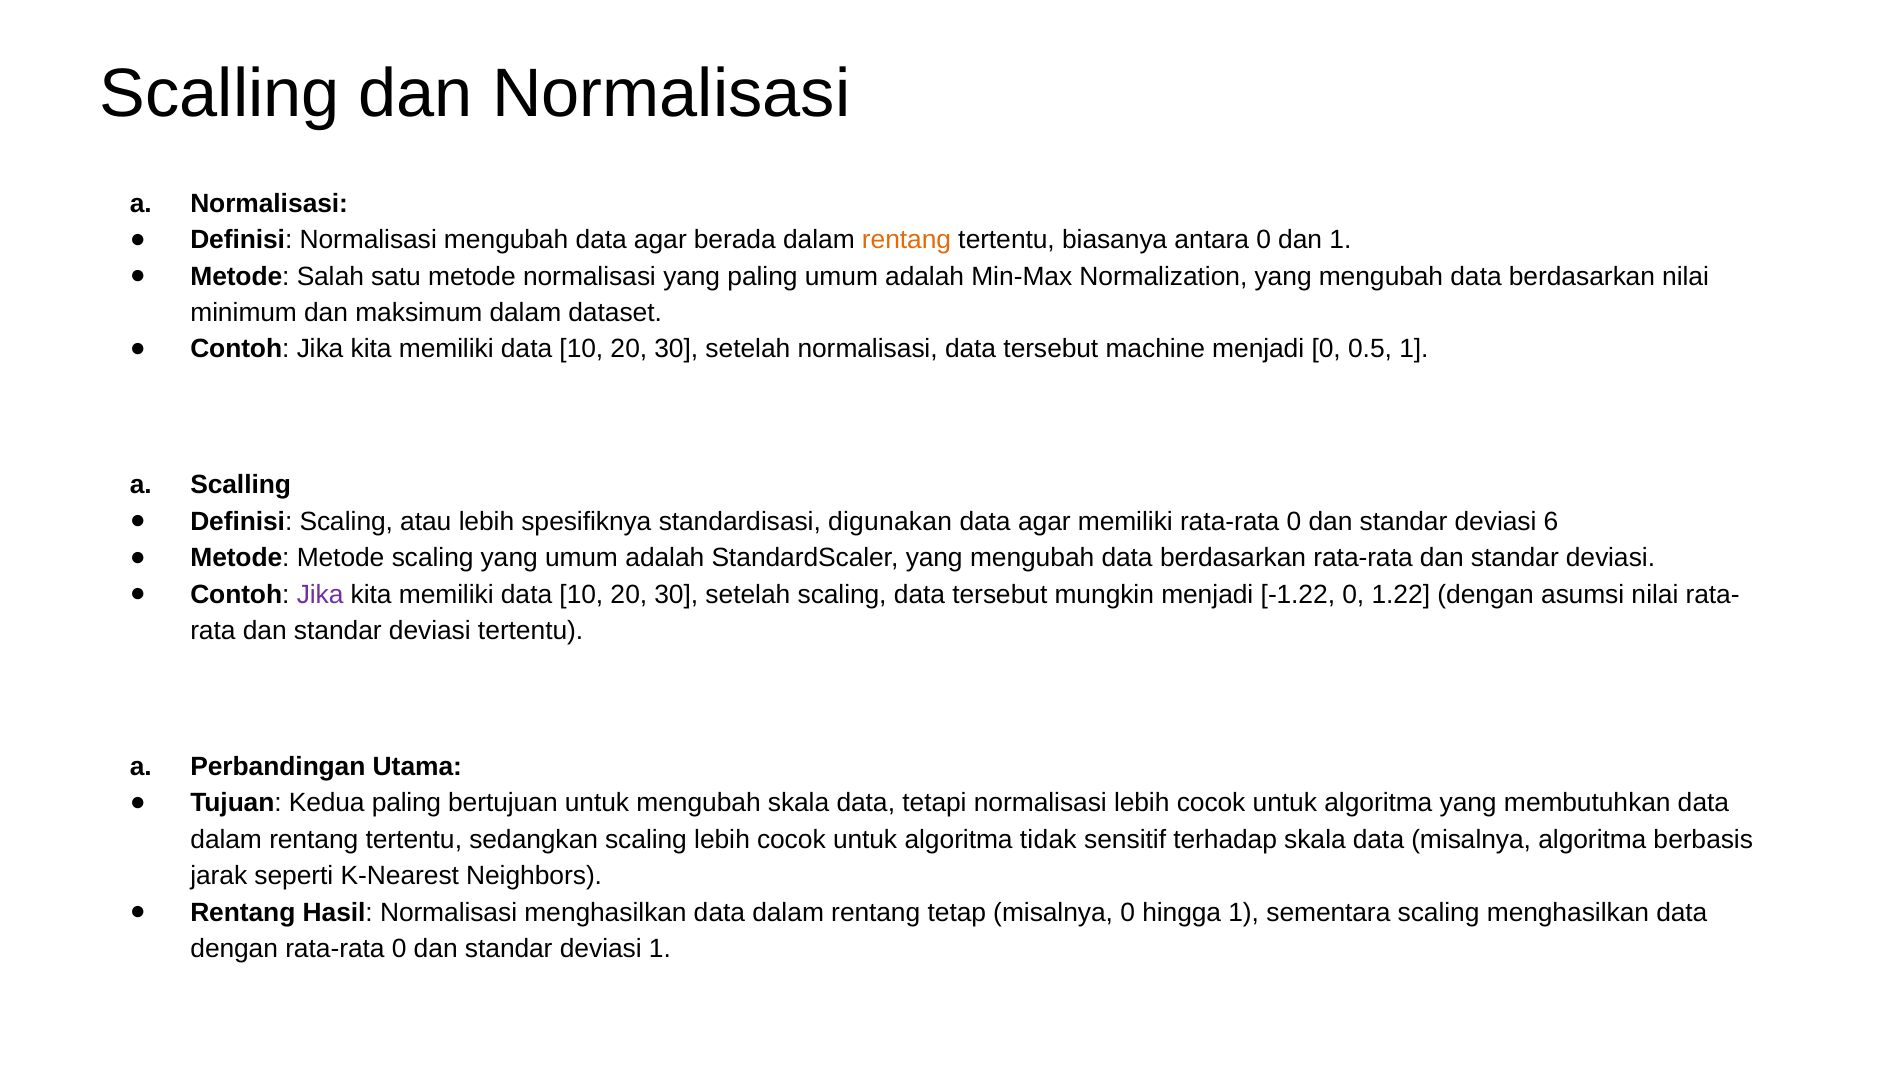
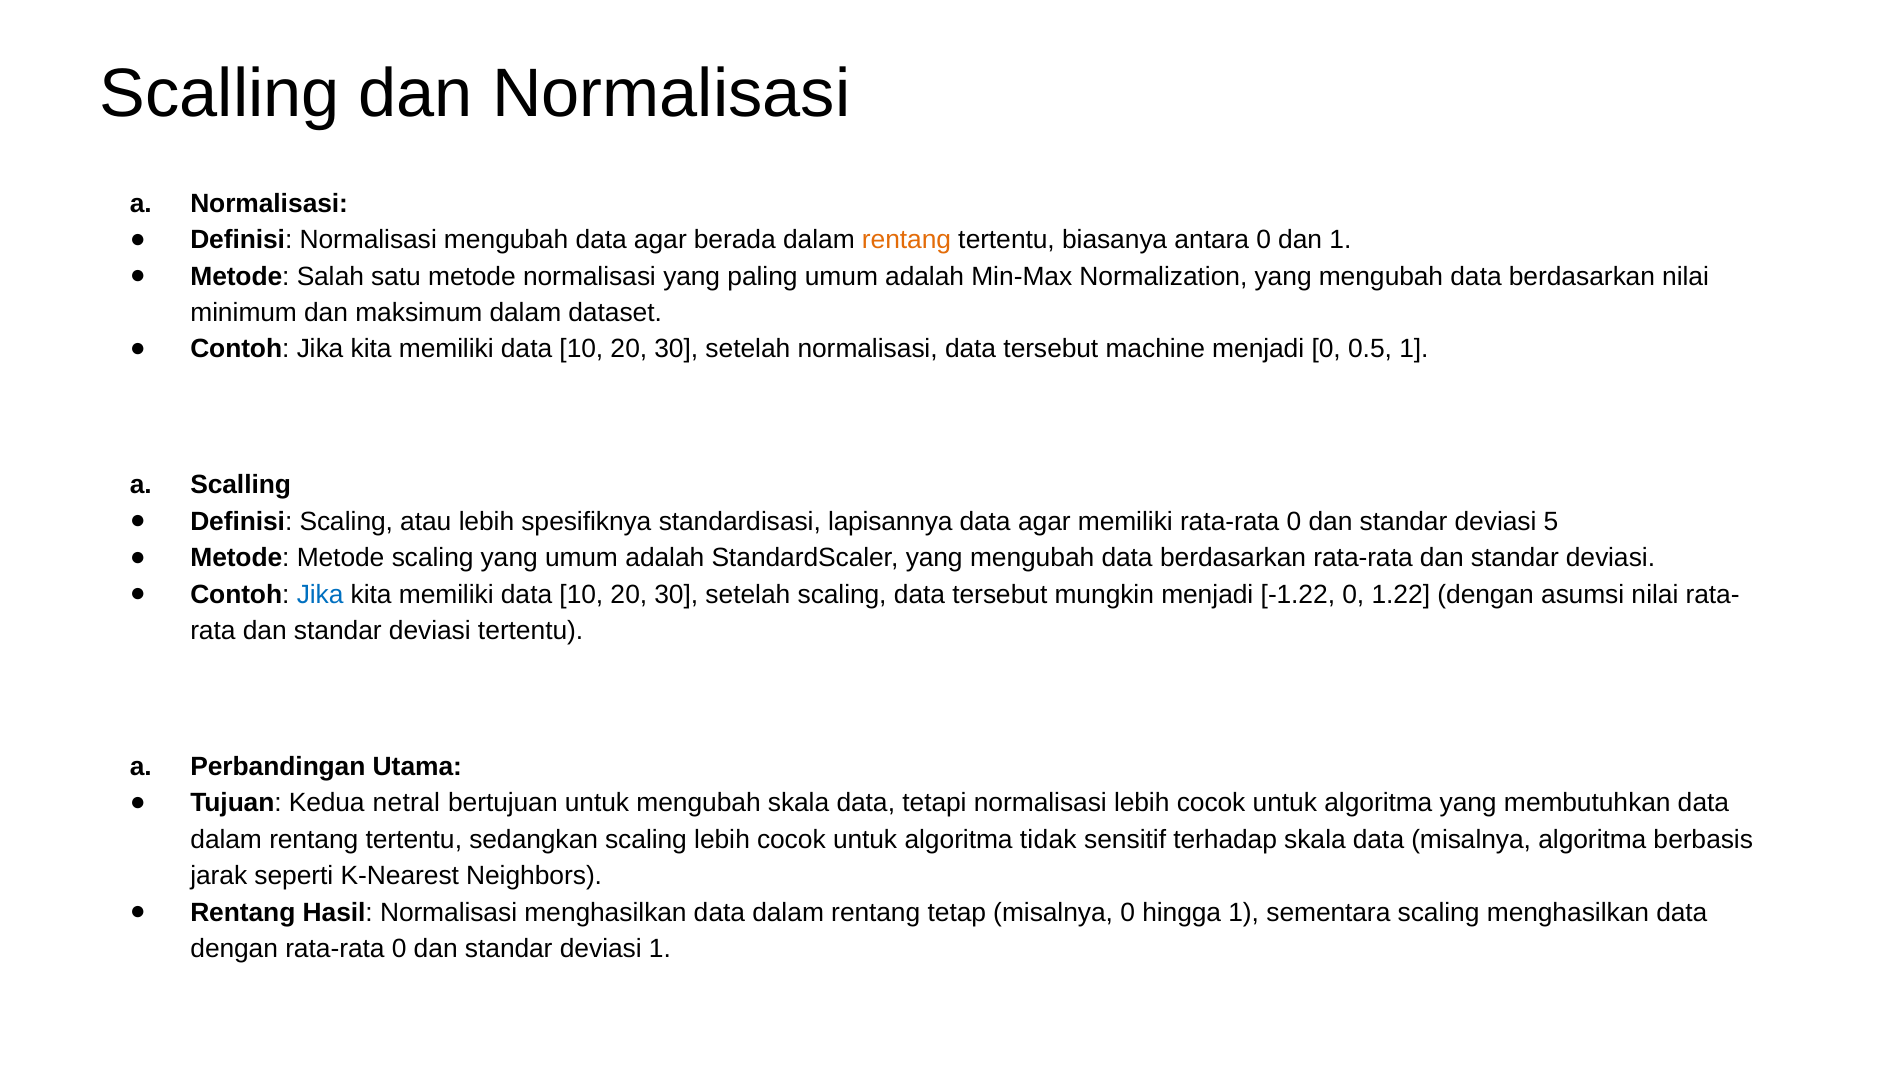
digunakan: digunakan -> lapisannya
6: 6 -> 5
Jika at (320, 594) colour: purple -> blue
Kedua paling: paling -> netral
